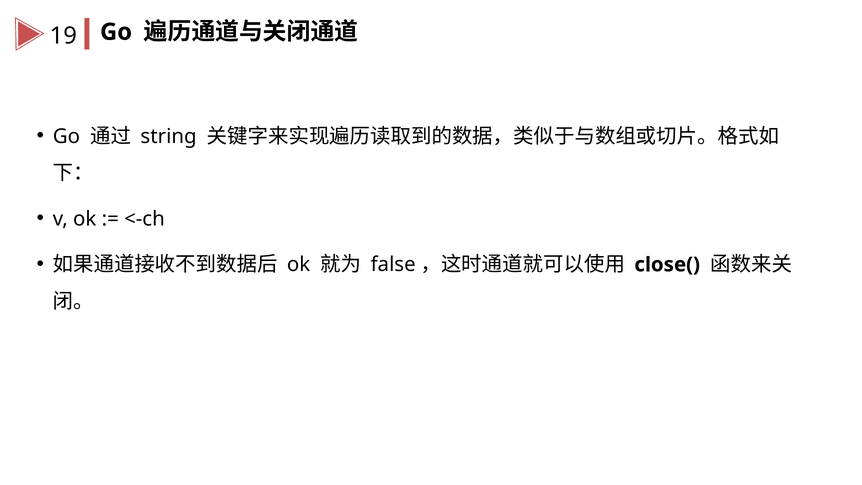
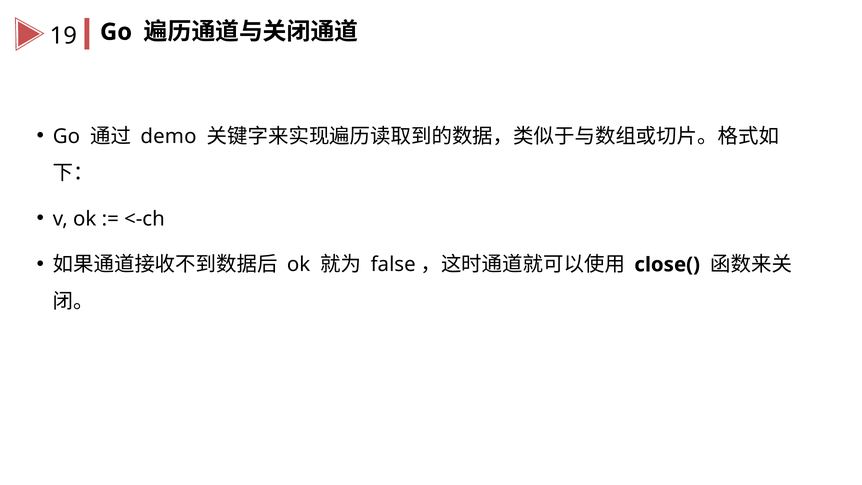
string: string -> demo
